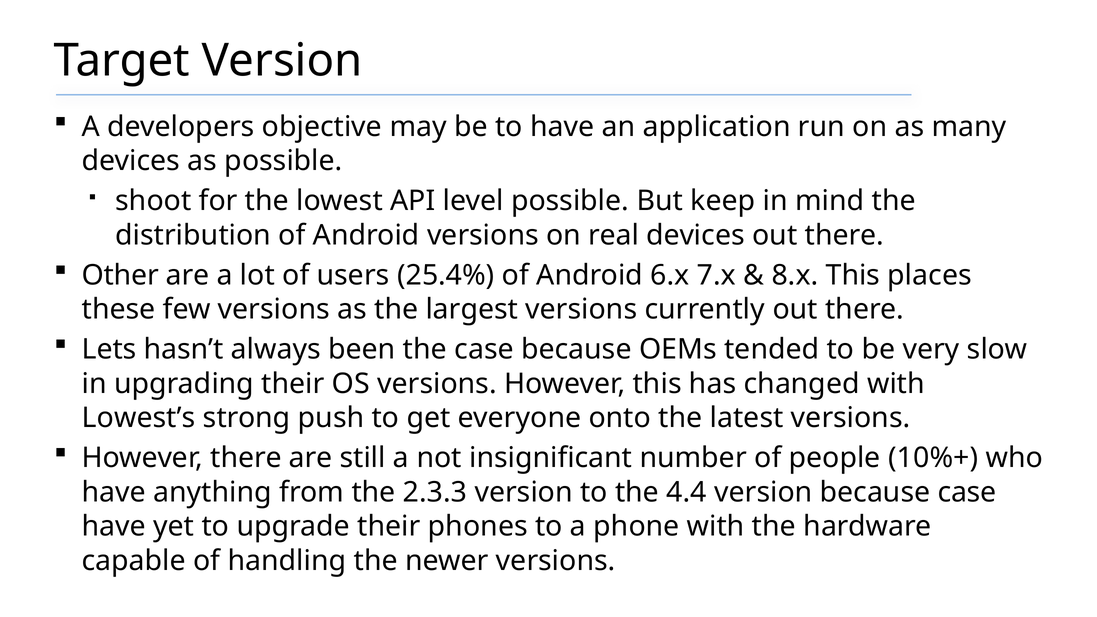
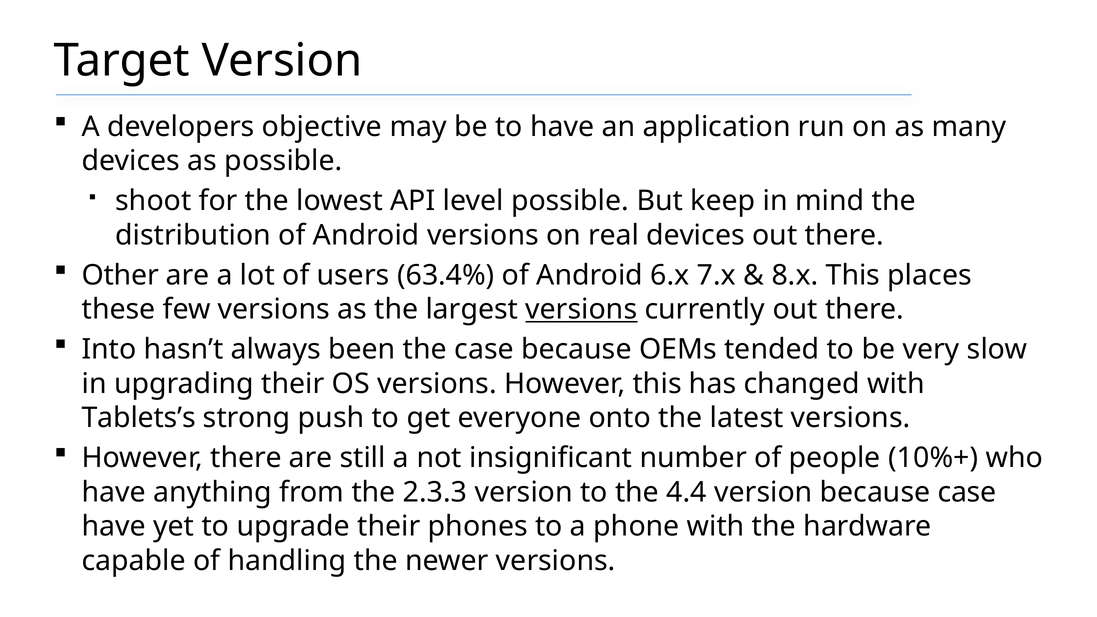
25.4%: 25.4% -> 63.4%
versions at (581, 310) underline: none -> present
Lets: Lets -> Into
Lowest’s: Lowest’s -> Tablets’s
